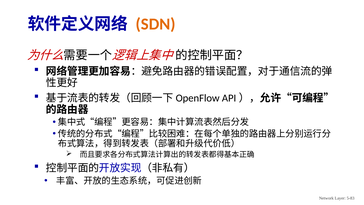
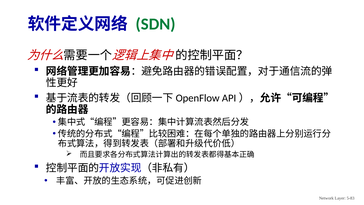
SDN colour: orange -> green
